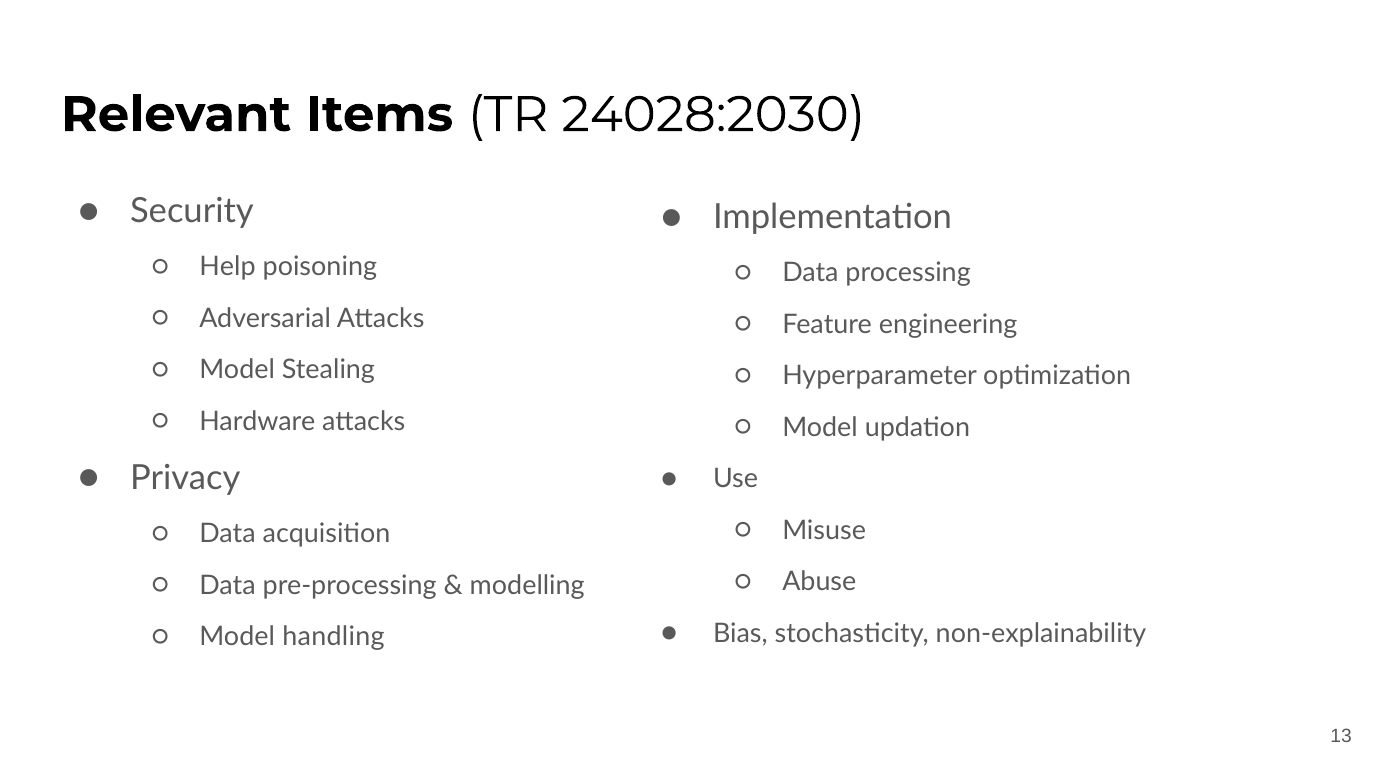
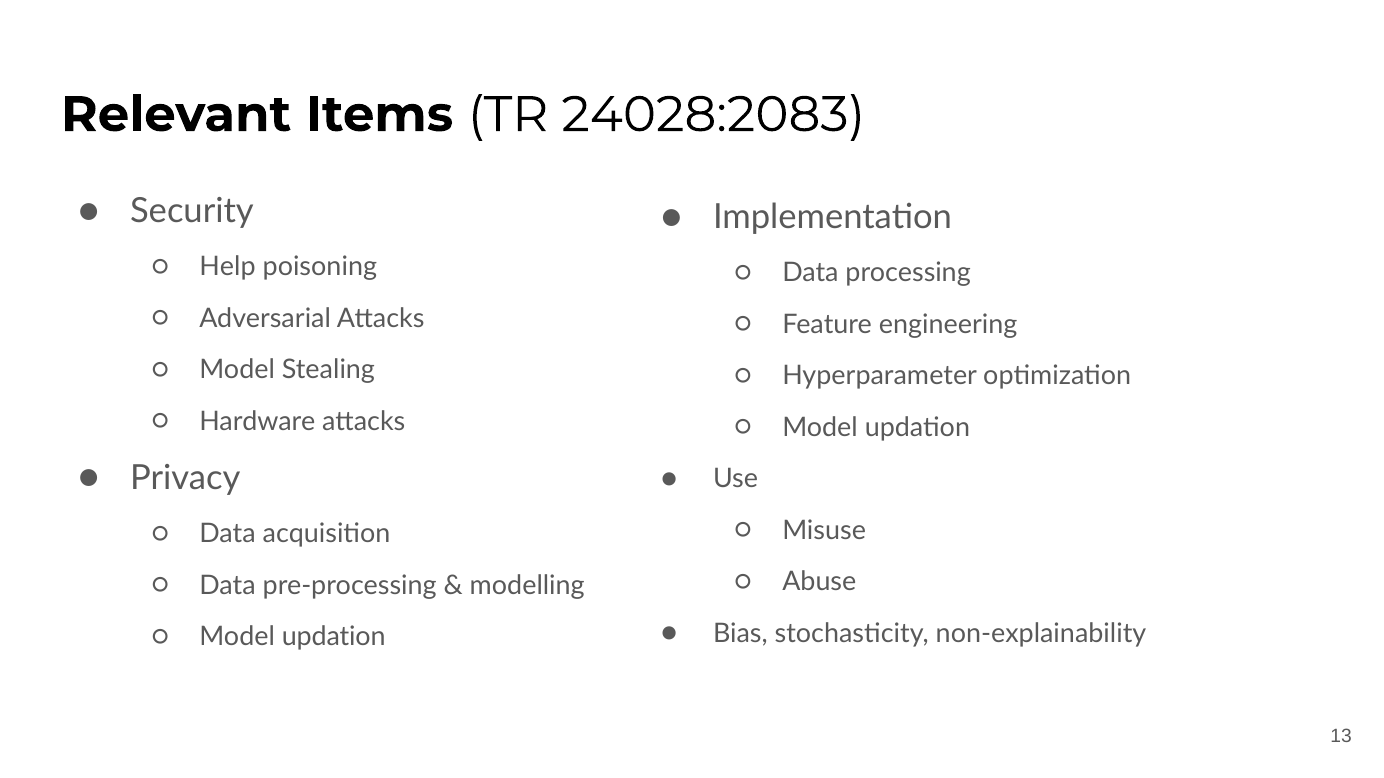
24028:2030: 24028:2030 -> 24028:2083
handling at (333, 637): handling -> updation
